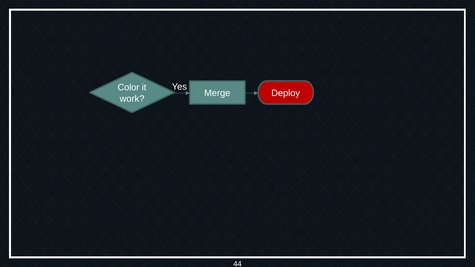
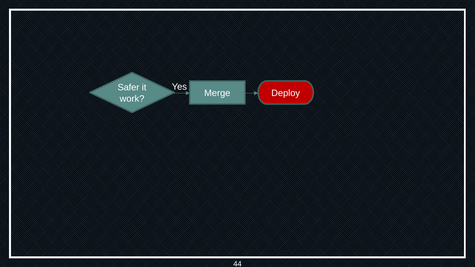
Color: Color -> Safer
